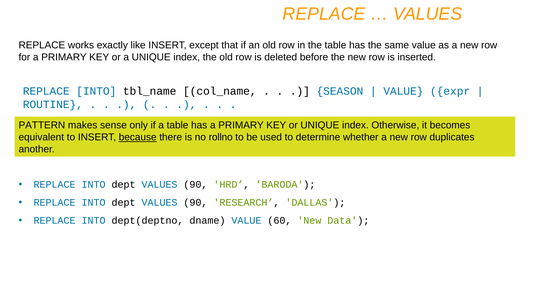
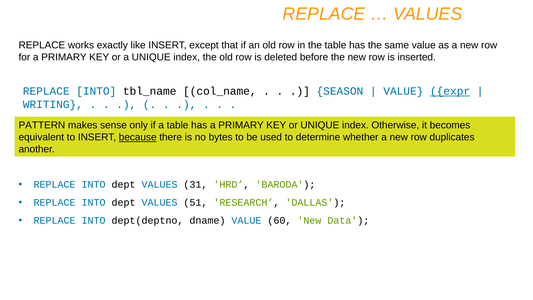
expr underline: none -> present
ROUTINE: ROUTINE -> WRITING
rollno: rollno -> bytes
90 at (195, 185): 90 -> 31
90 at (195, 203): 90 -> 51
